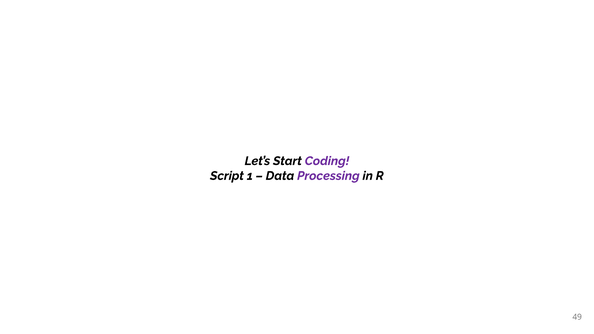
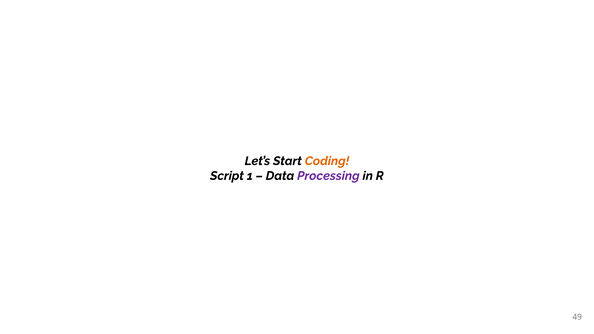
Coding colour: purple -> orange
